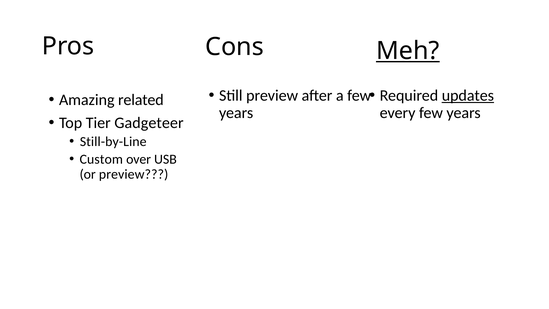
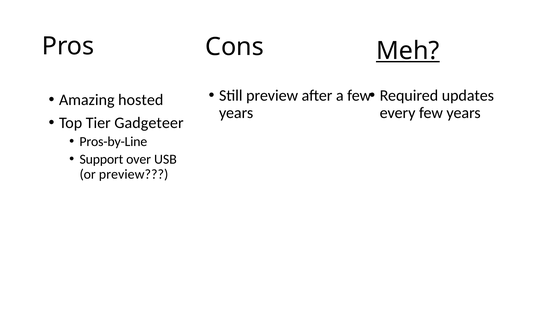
updates underline: present -> none
related: related -> hosted
Still-by-Line: Still-by-Line -> Pros-by-Line
Custom: Custom -> Support
